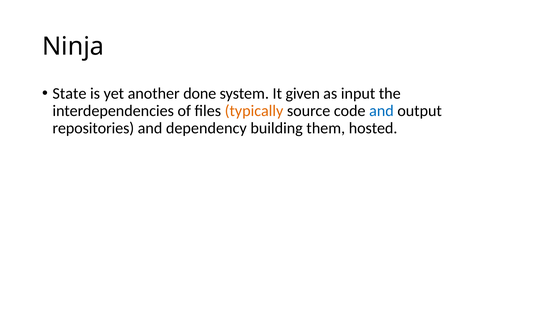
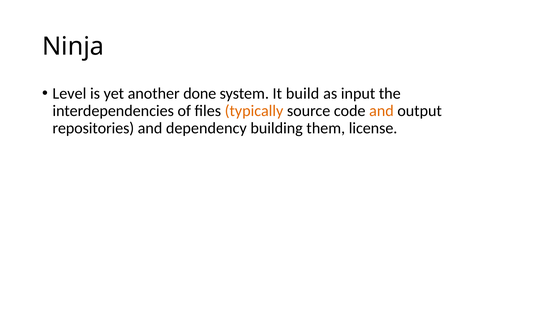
State: State -> Level
given: given -> build
and at (381, 111) colour: blue -> orange
hosted: hosted -> license
